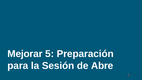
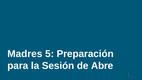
Mejorar: Mejorar -> Madres
